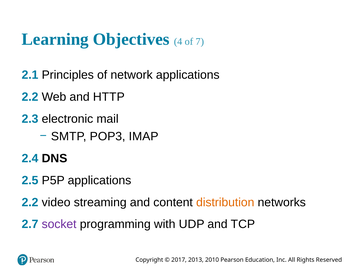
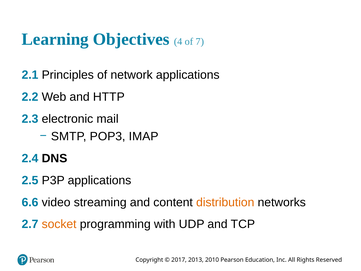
5: 5 -> 3
2.2 at (30, 202): 2.2 -> 6.6
socket colour: purple -> orange
